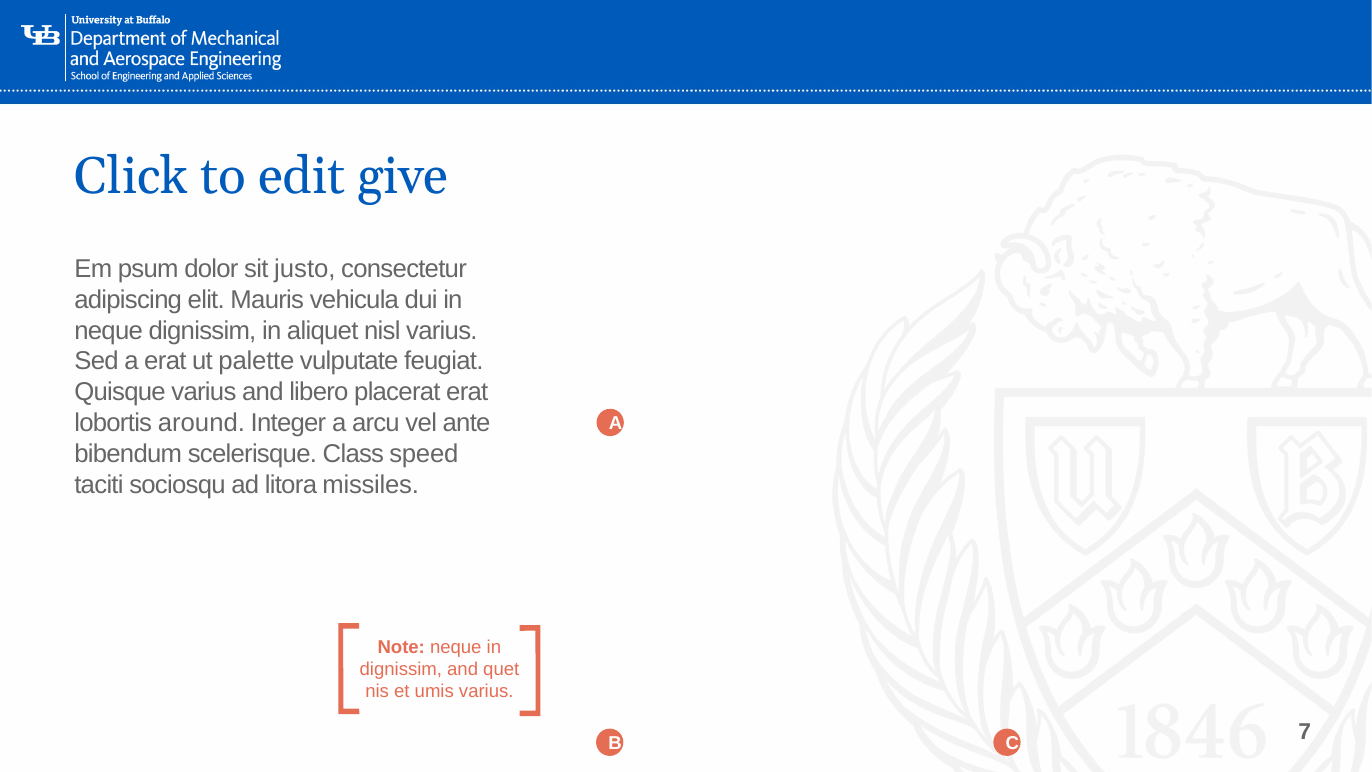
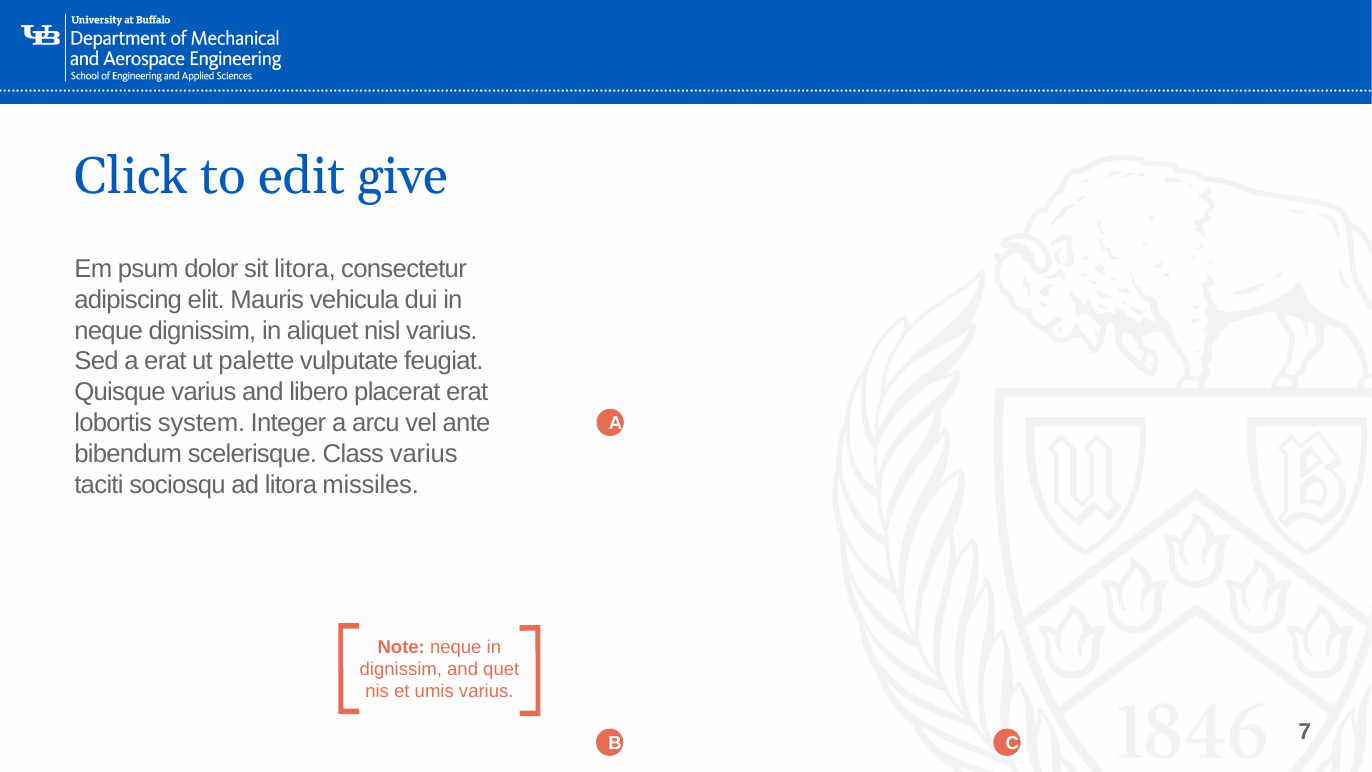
sit justo: justo -> litora
around: around -> system
Class speed: speed -> varius
